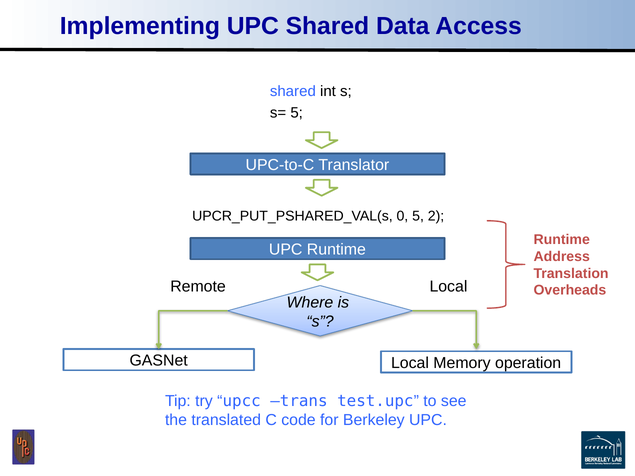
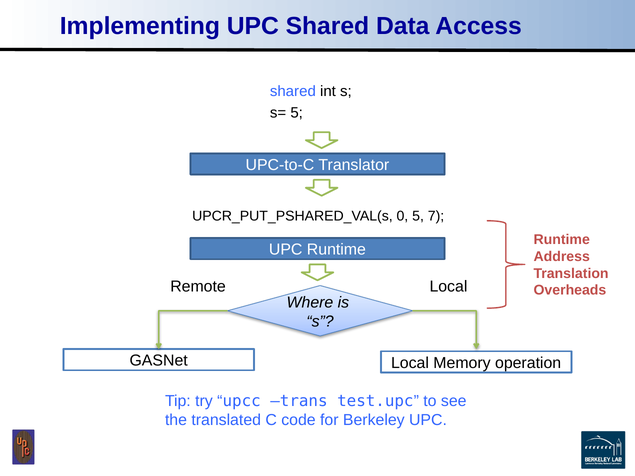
2: 2 -> 7
